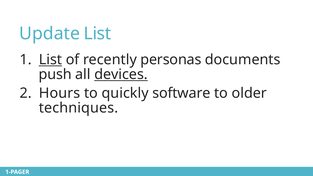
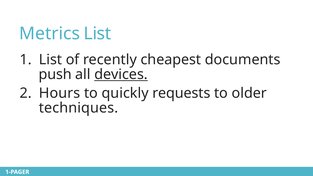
Update: Update -> Metrics
List at (50, 60) underline: present -> none
personas: personas -> cheapest
software: software -> requests
